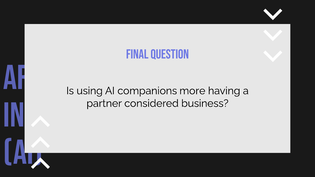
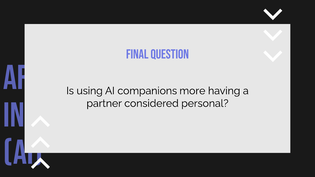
business: business -> personal
